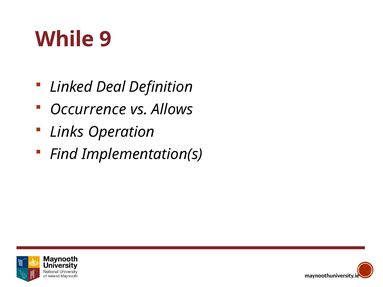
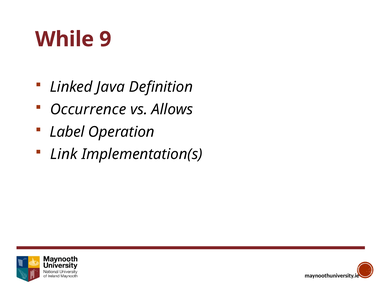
Deal: Deal -> Java
Links: Links -> Label
Find: Find -> Link
